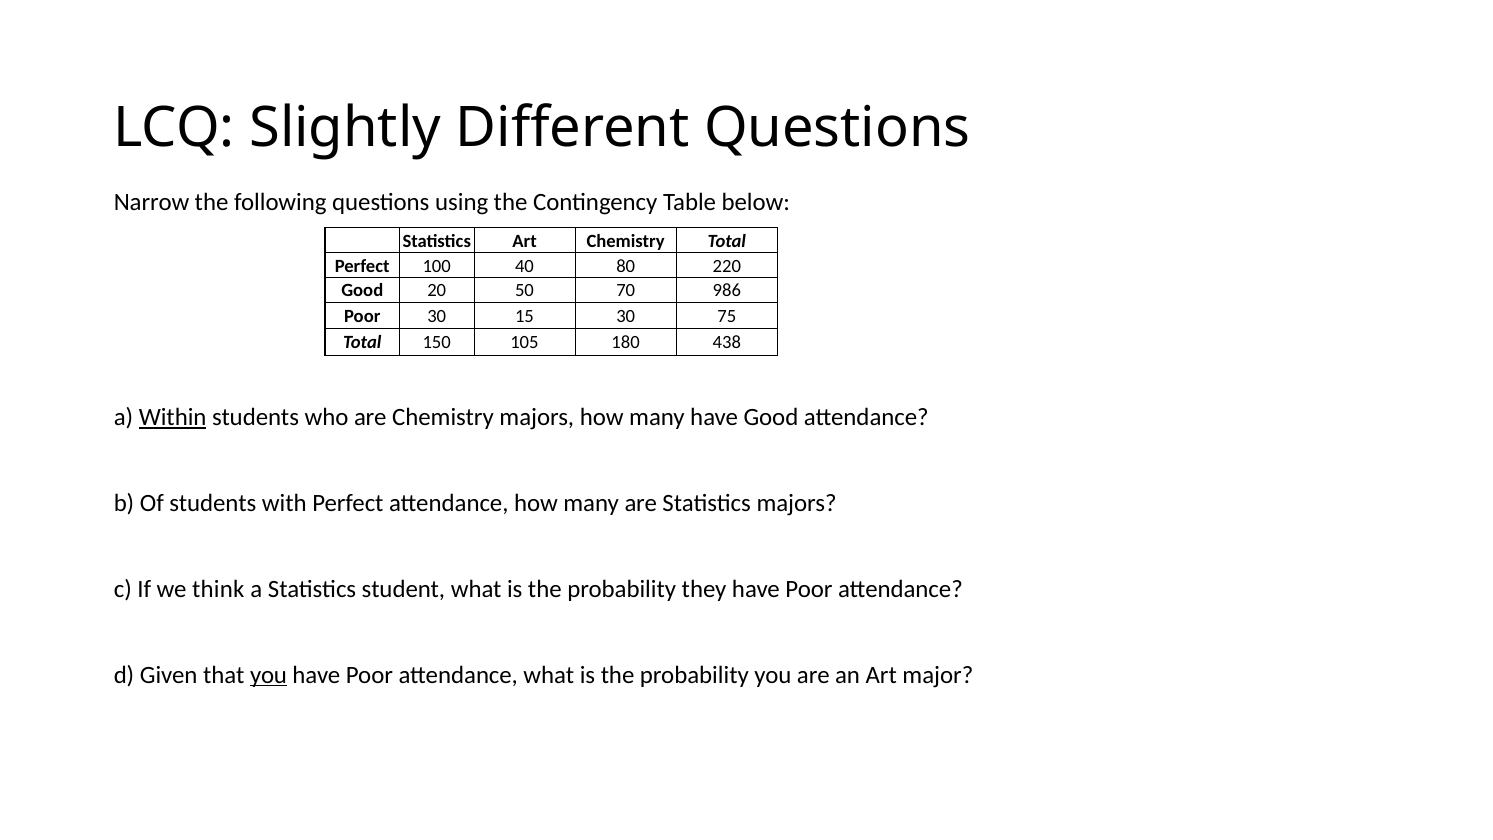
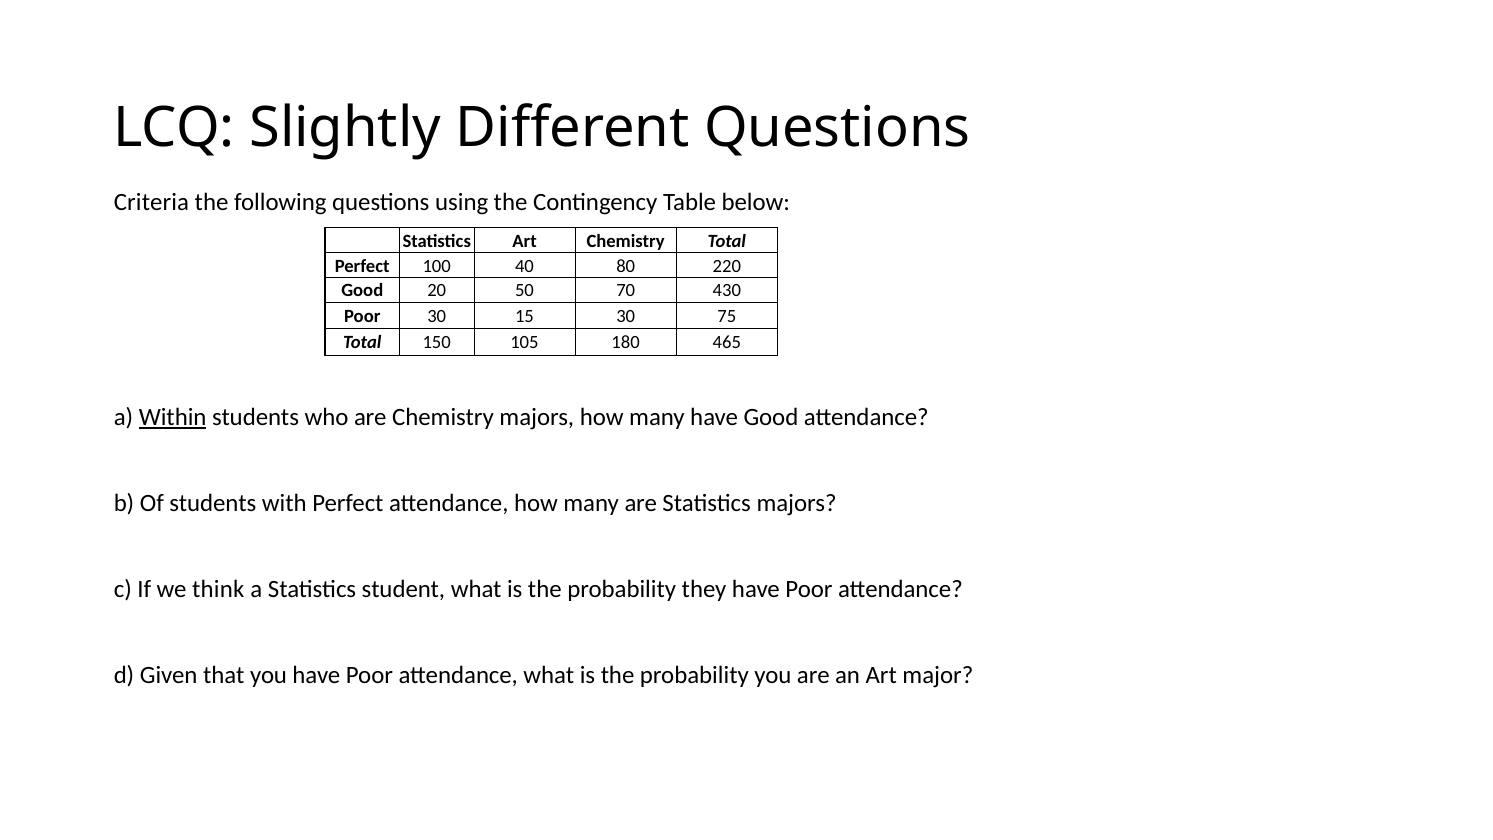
Narrow: Narrow -> Criteria
986: 986 -> 430
438: 438 -> 465
you at (269, 675) underline: present -> none
